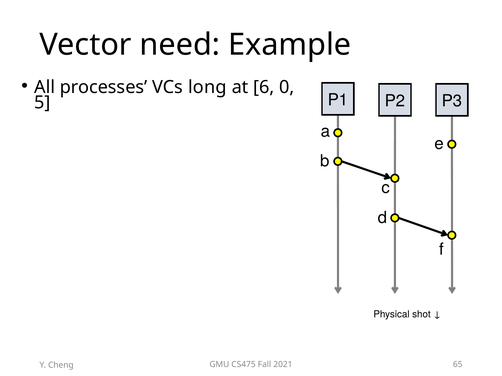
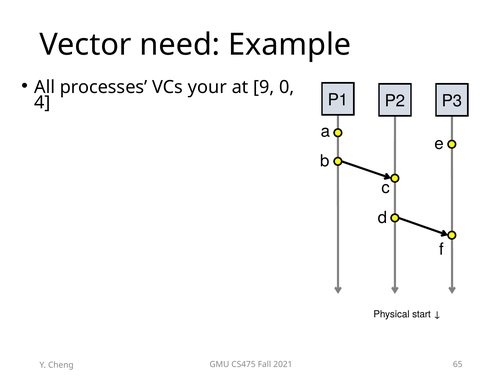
long: long -> your
6: 6 -> 9
5: 5 -> 4
shot: shot -> start
